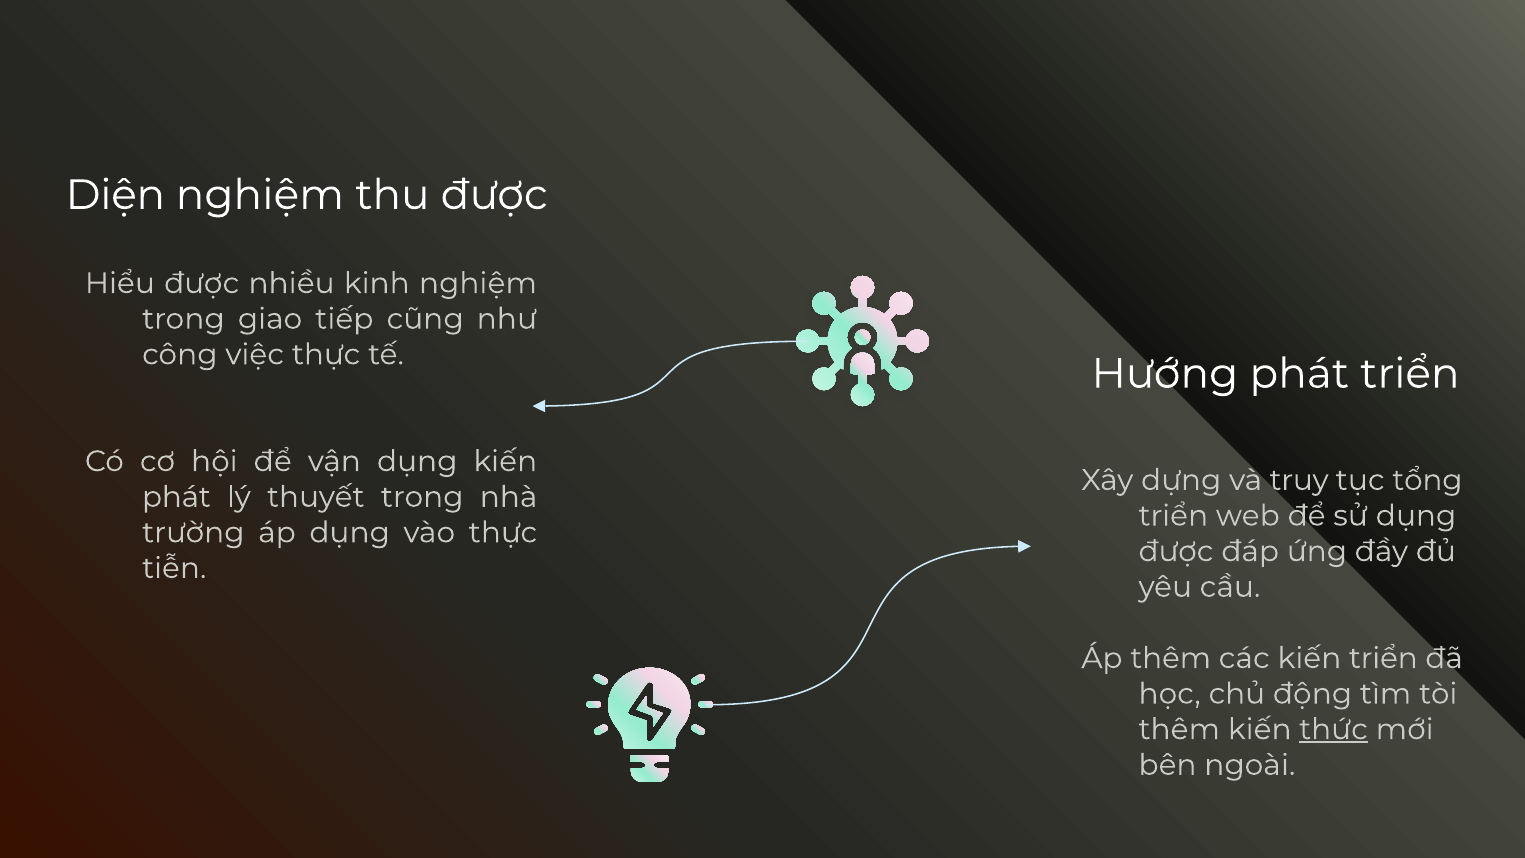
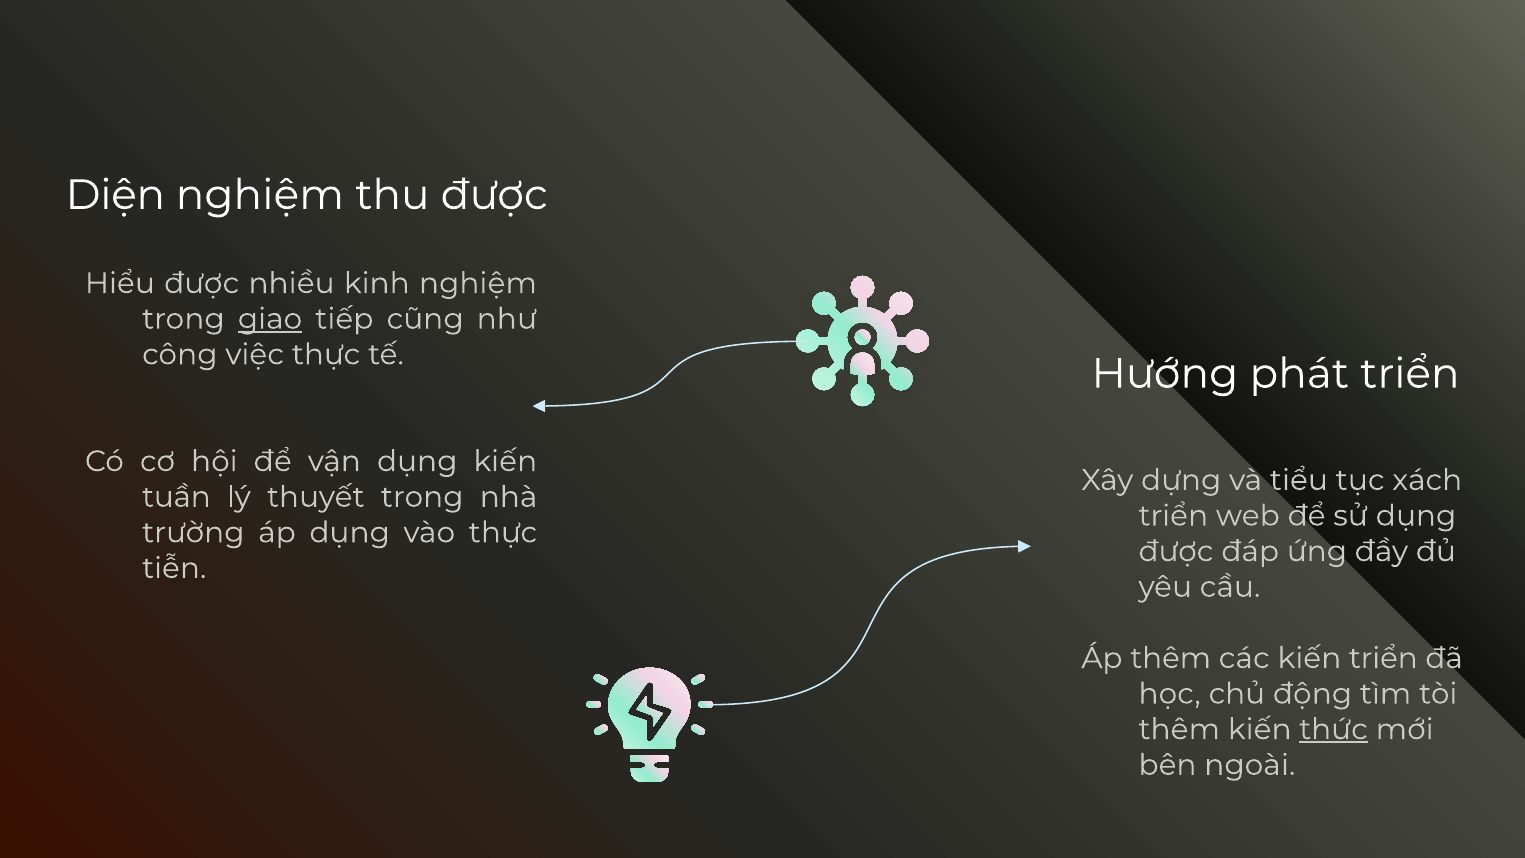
giao underline: none -> present
truy: truy -> tiểu
tổng: tổng -> xách
phát at (176, 497): phát -> tuần
